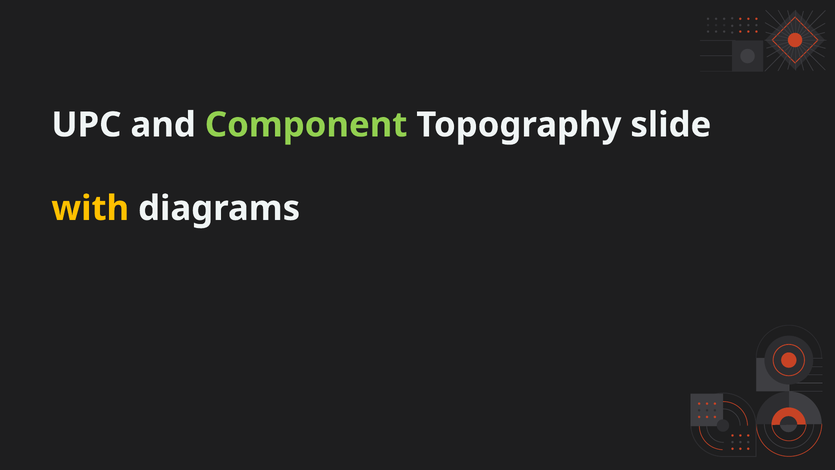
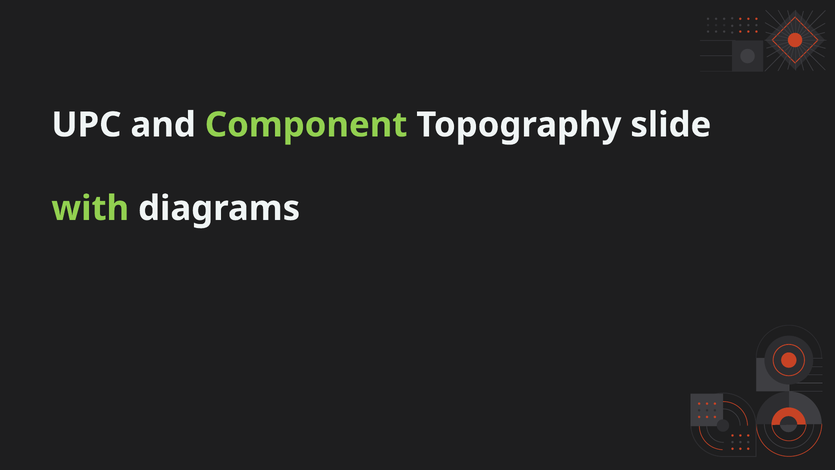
with colour: yellow -> light green
